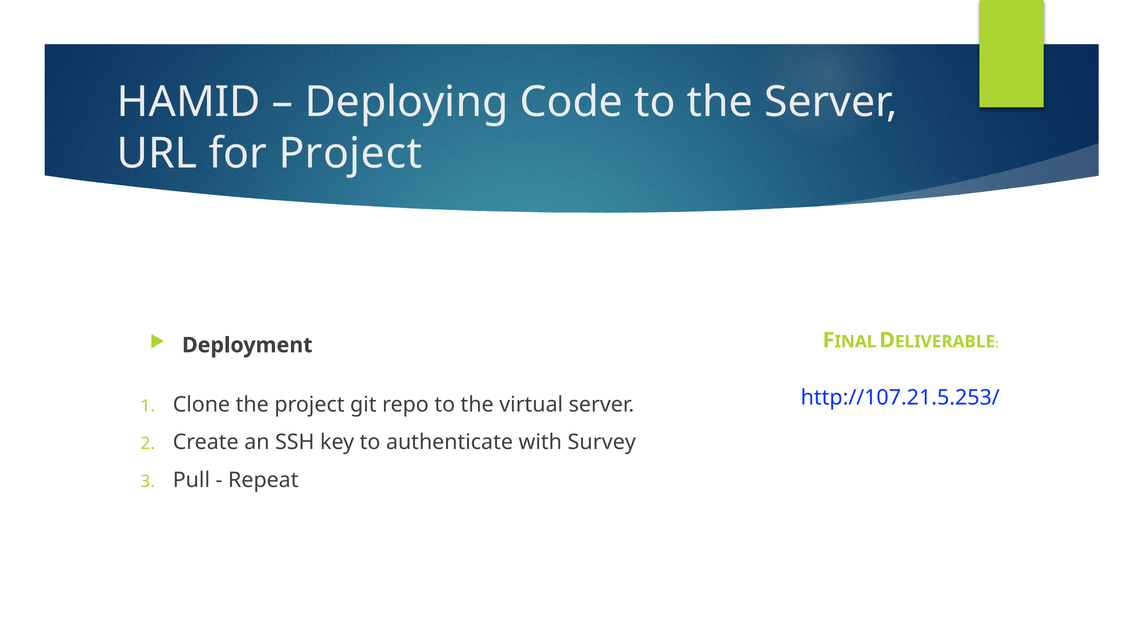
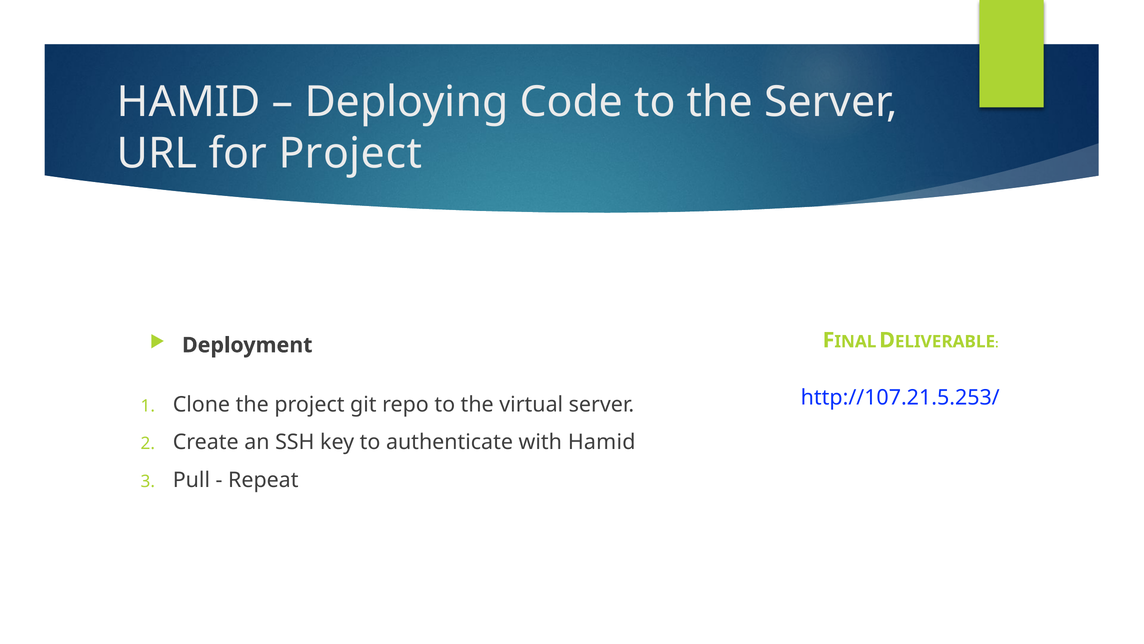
with Survey: Survey -> Hamid
